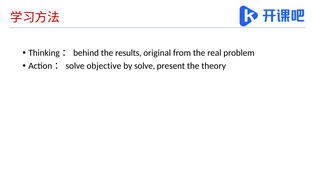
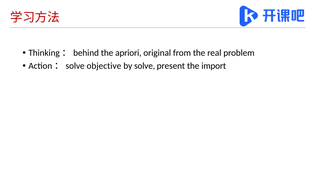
results: results -> apriori
theory: theory -> import
